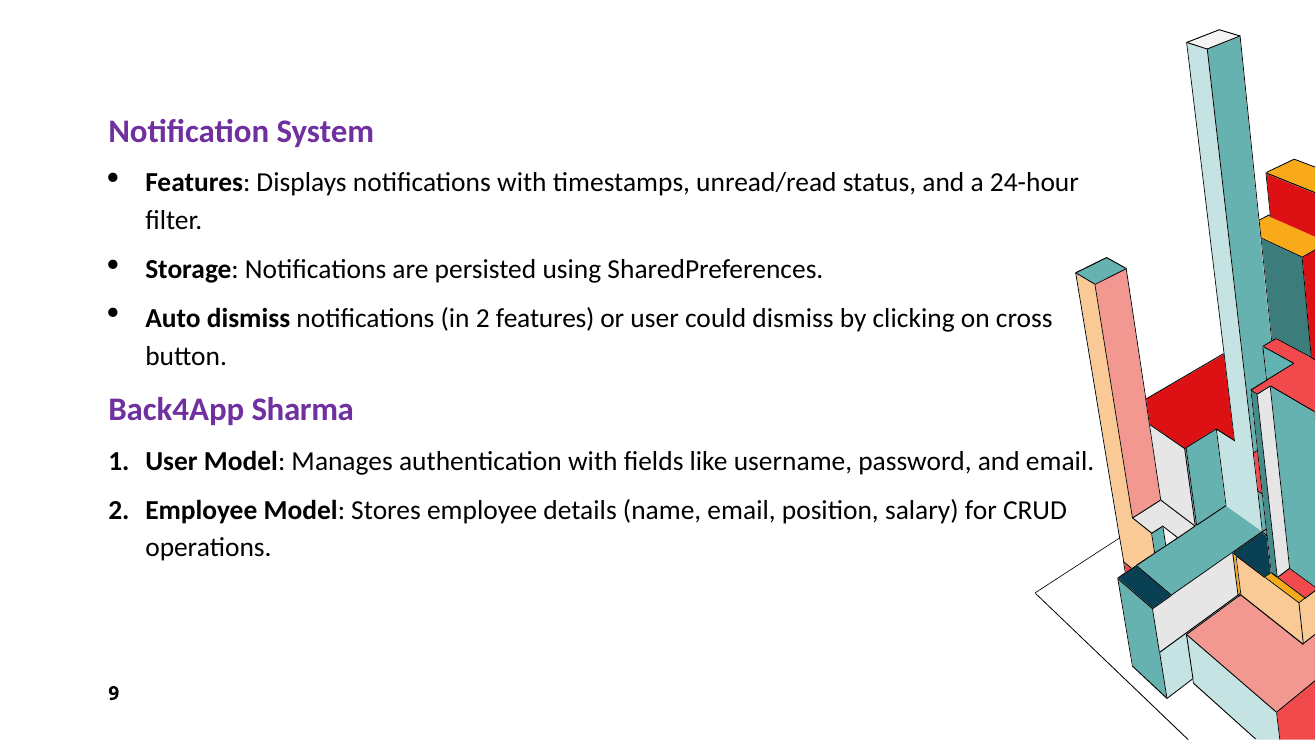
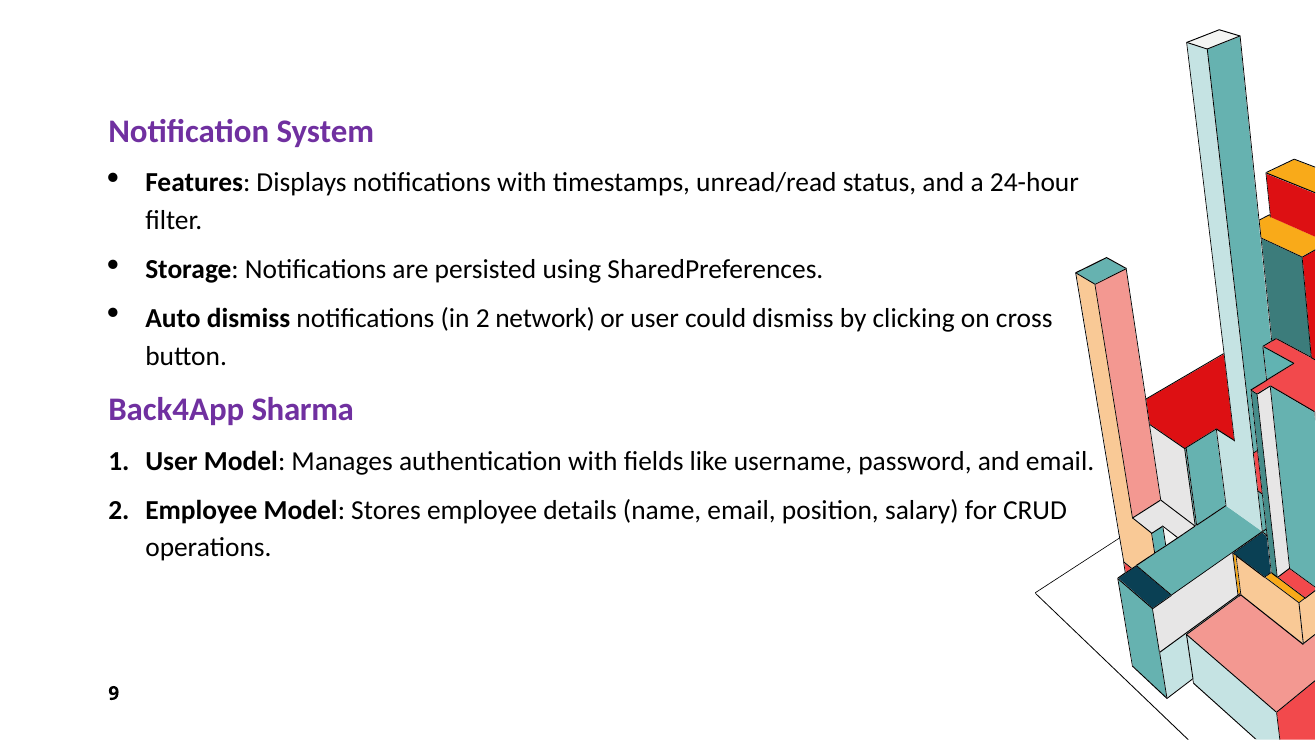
2 features: features -> network
